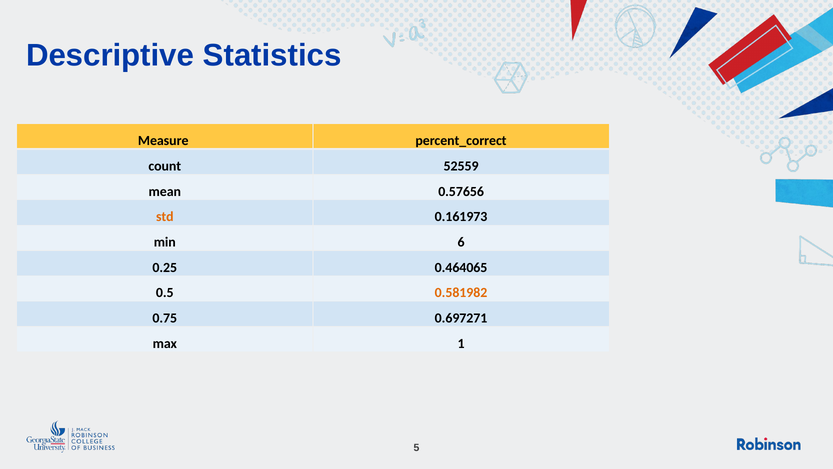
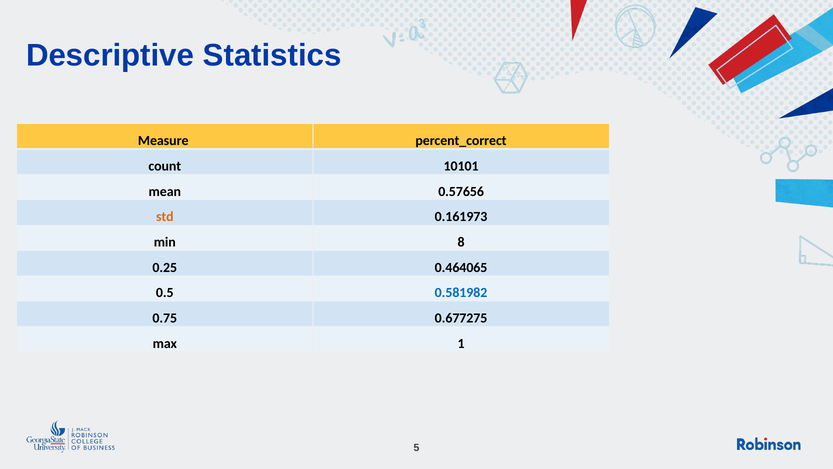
52559: 52559 -> 10101
6: 6 -> 8
0.581982 colour: orange -> blue
0.697271: 0.697271 -> 0.677275
